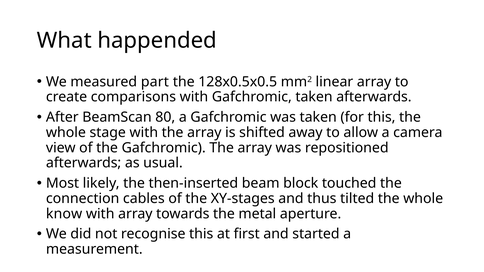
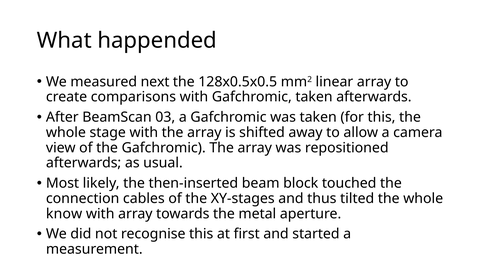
part: part -> next
80: 80 -> 03
